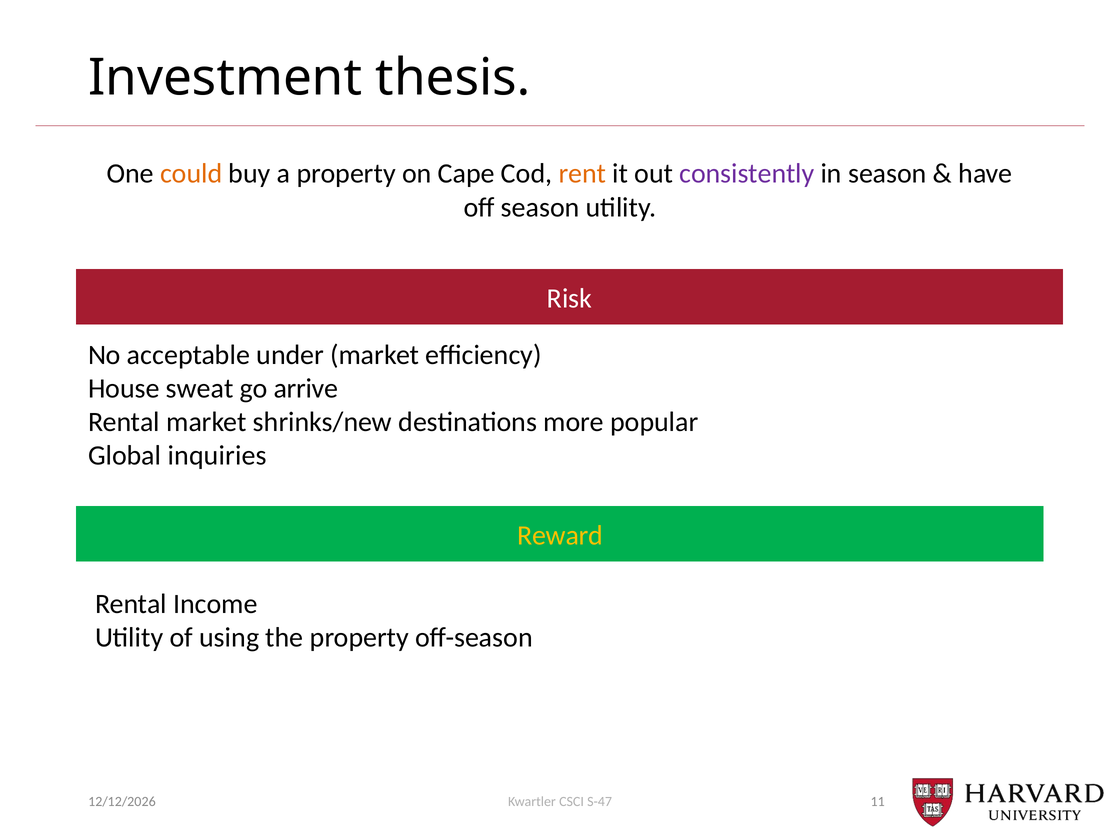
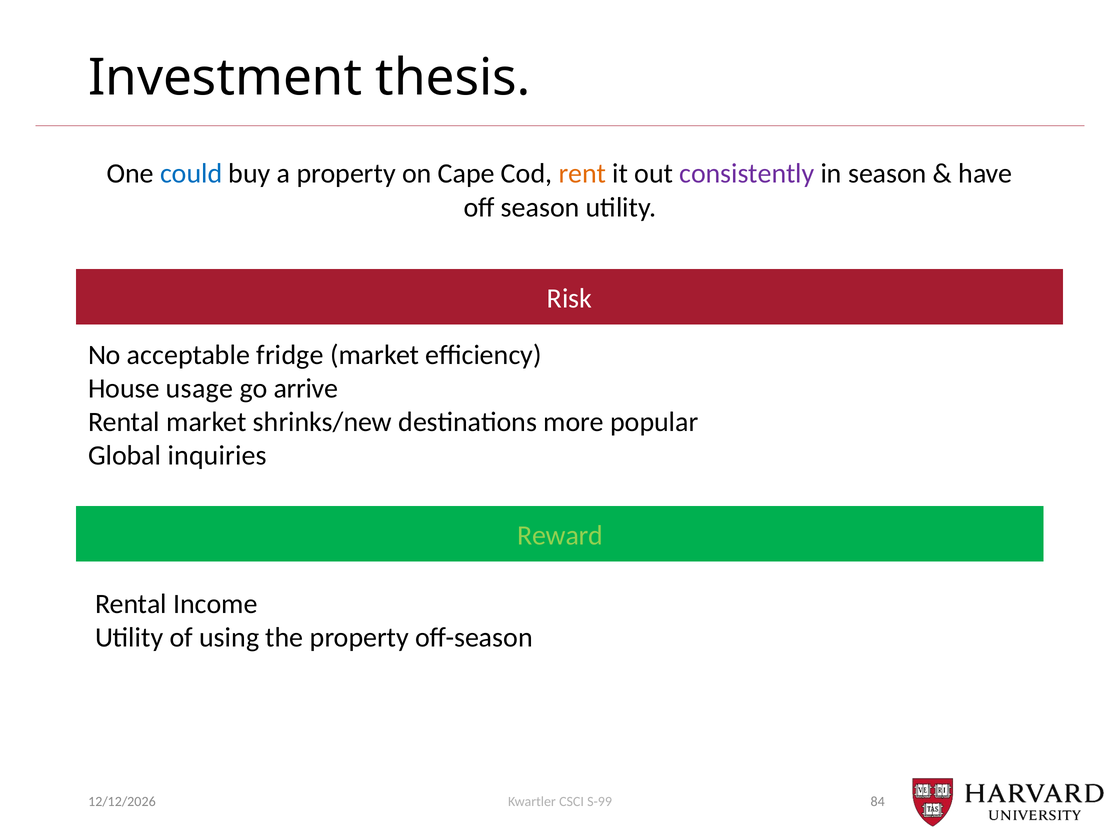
could colour: orange -> blue
under: under -> fridge
sweat: sweat -> usage
Reward colour: yellow -> light green
S-47: S-47 -> S-99
11: 11 -> 84
